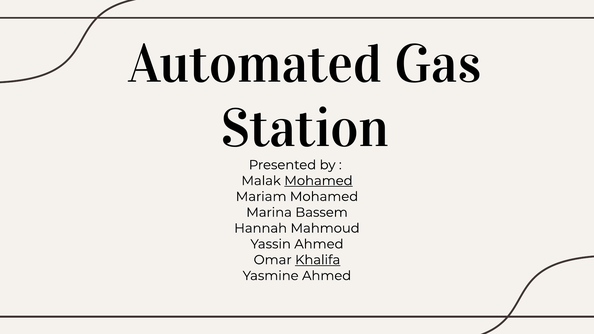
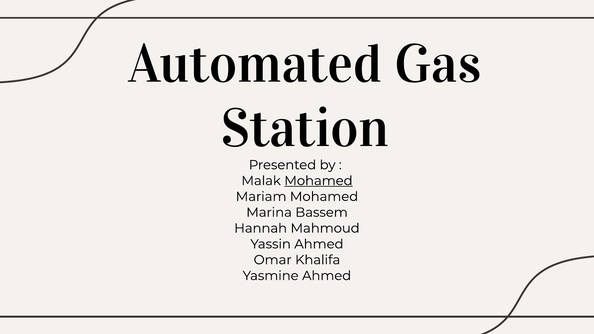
Khalifa underline: present -> none
